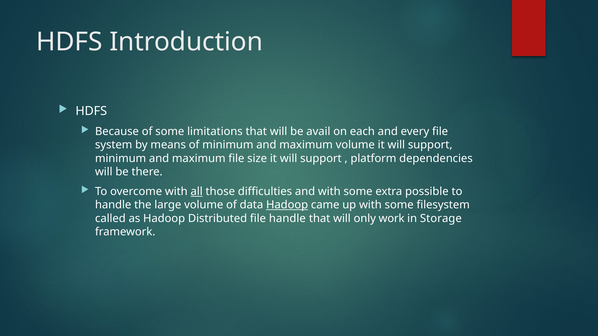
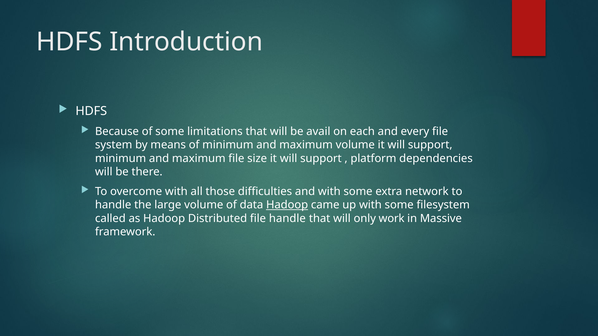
all underline: present -> none
possible: possible -> network
Storage: Storage -> Massive
